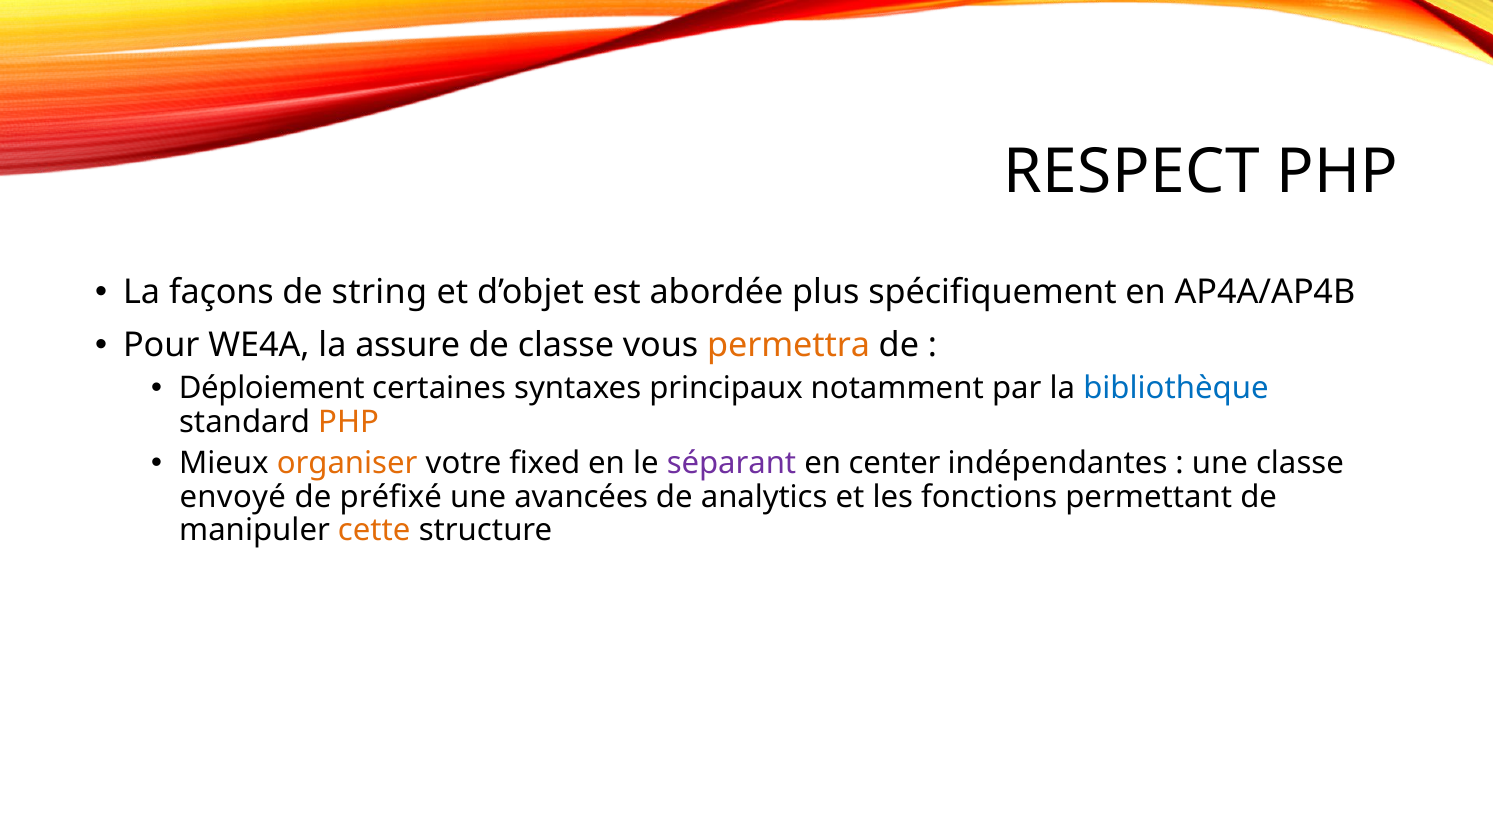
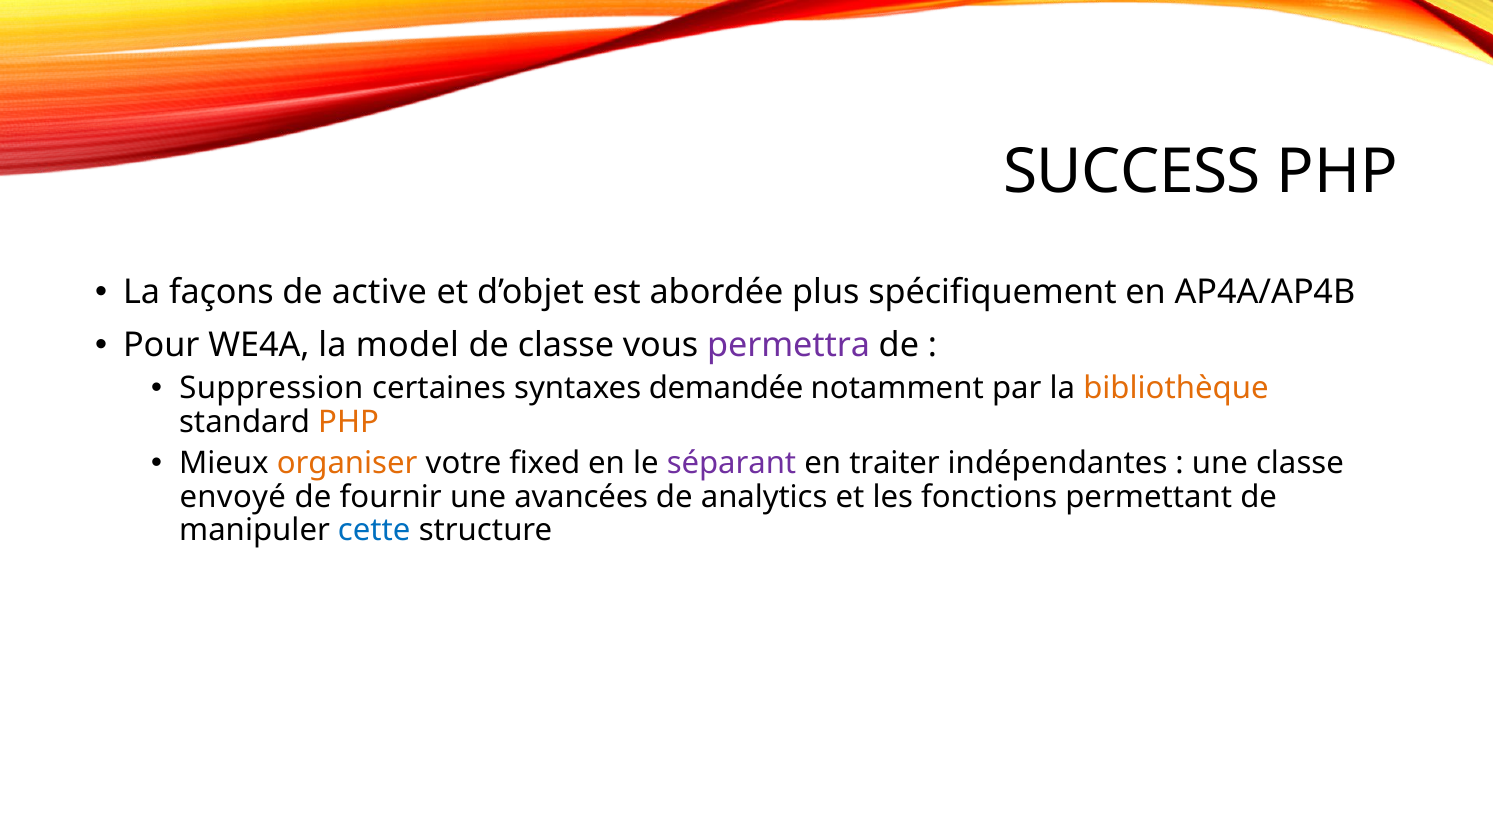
RESPECT: RESPECT -> SUCCESS
string: string -> active
assure: assure -> model
permettra colour: orange -> purple
Déploiement: Déploiement -> Suppression
principaux: principaux -> demandée
bibliothèque colour: blue -> orange
center: center -> traiter
préfixé: préfixé -> fournir
cette colour: orange -> blue
